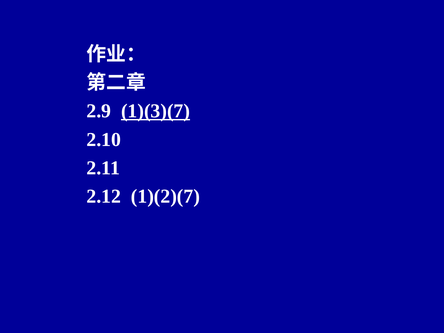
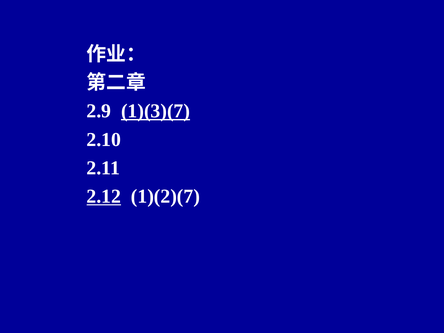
2.12 underline: none -> present
